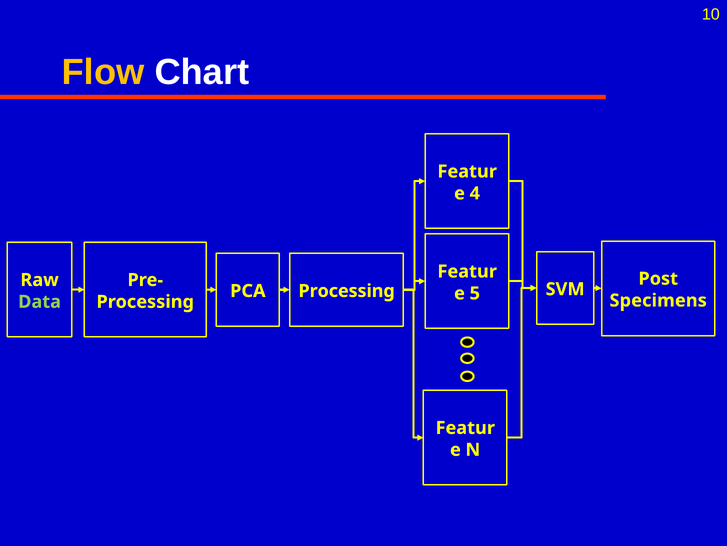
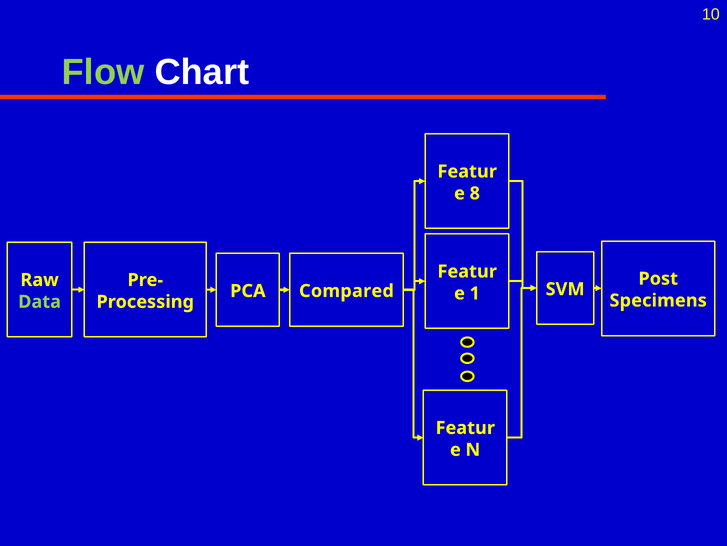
Flow colour: yellow -> light green
4: 4 -> 8
PCA Processing: Processing -> Compared
5: 5 -> 1
